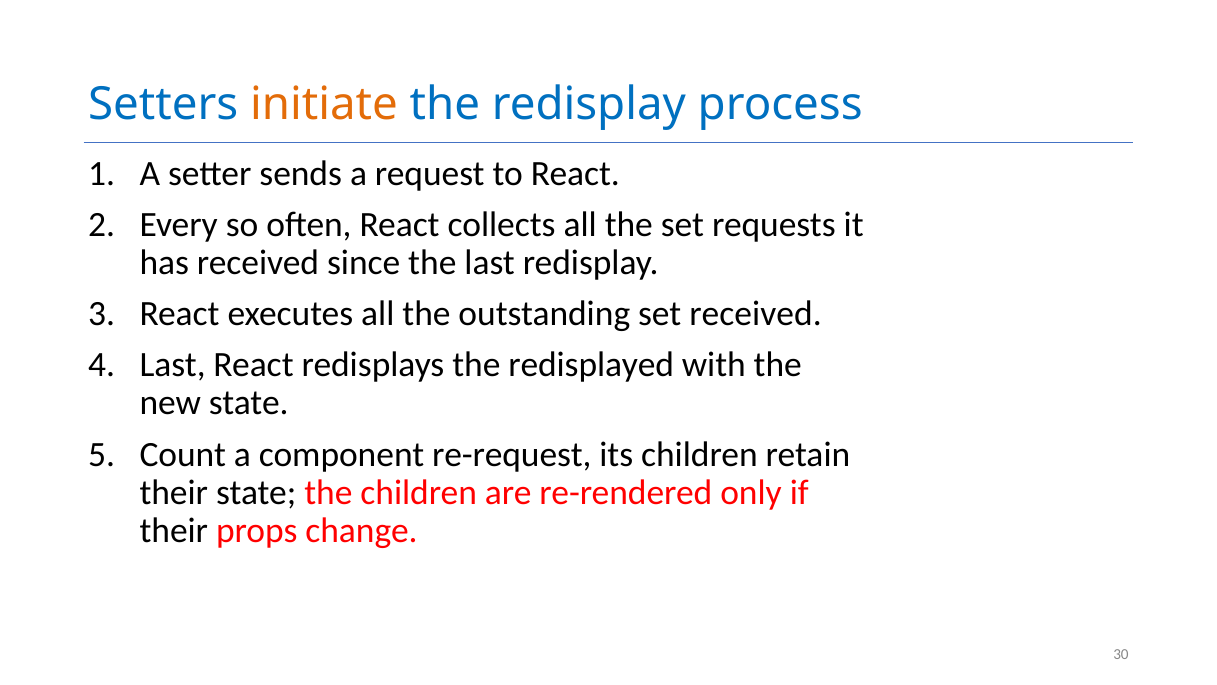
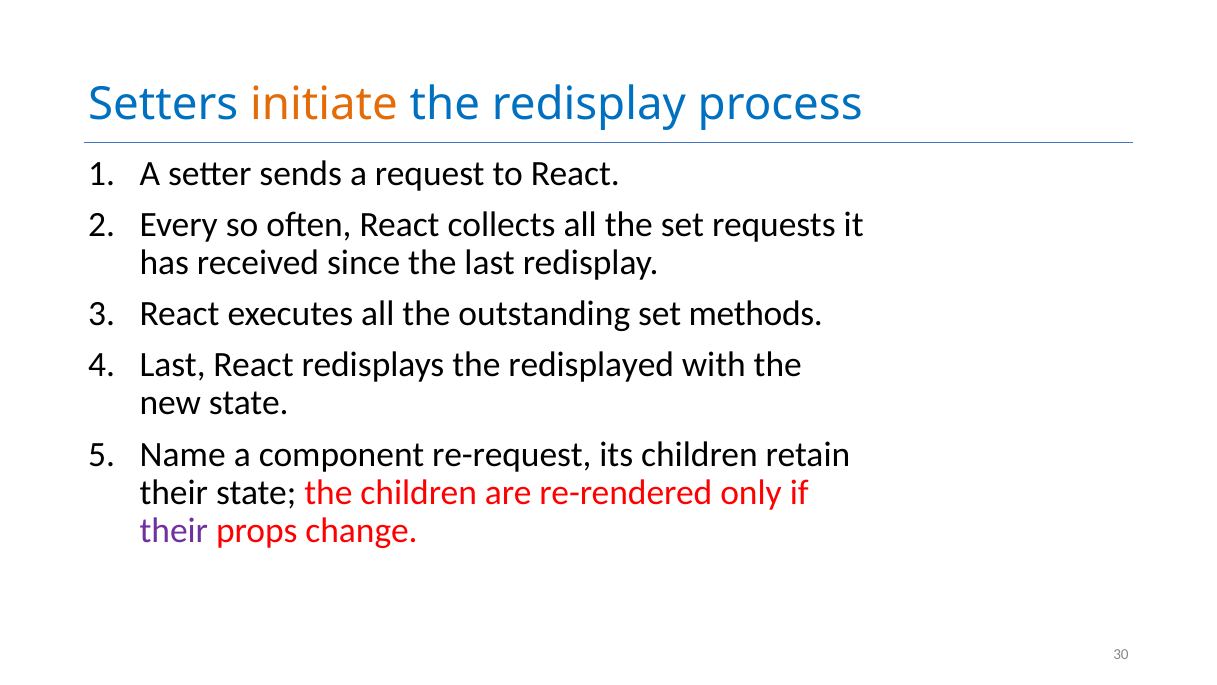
set received: received -> methods
Count: Count -> Name
their at (174, 531) colour: black -> purple
